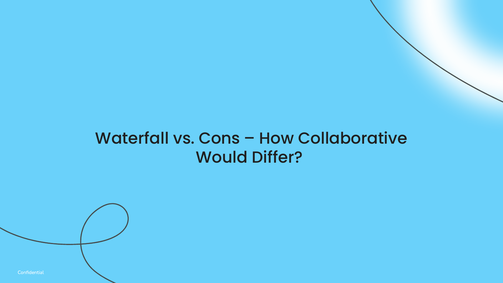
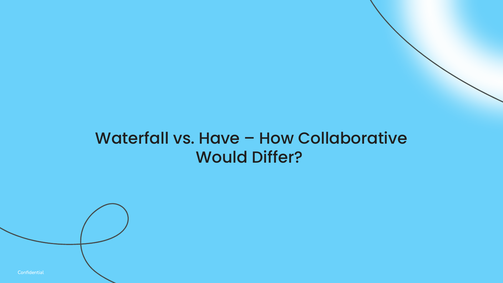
Cons: Cons -> Have
